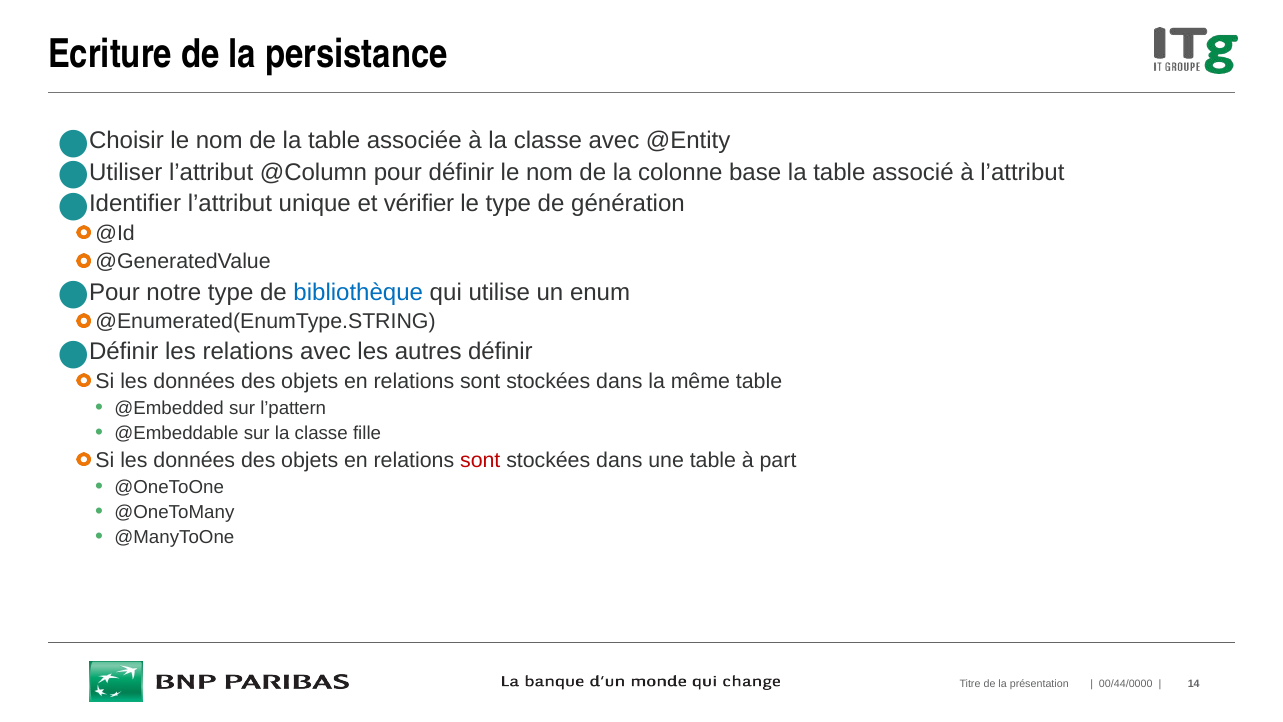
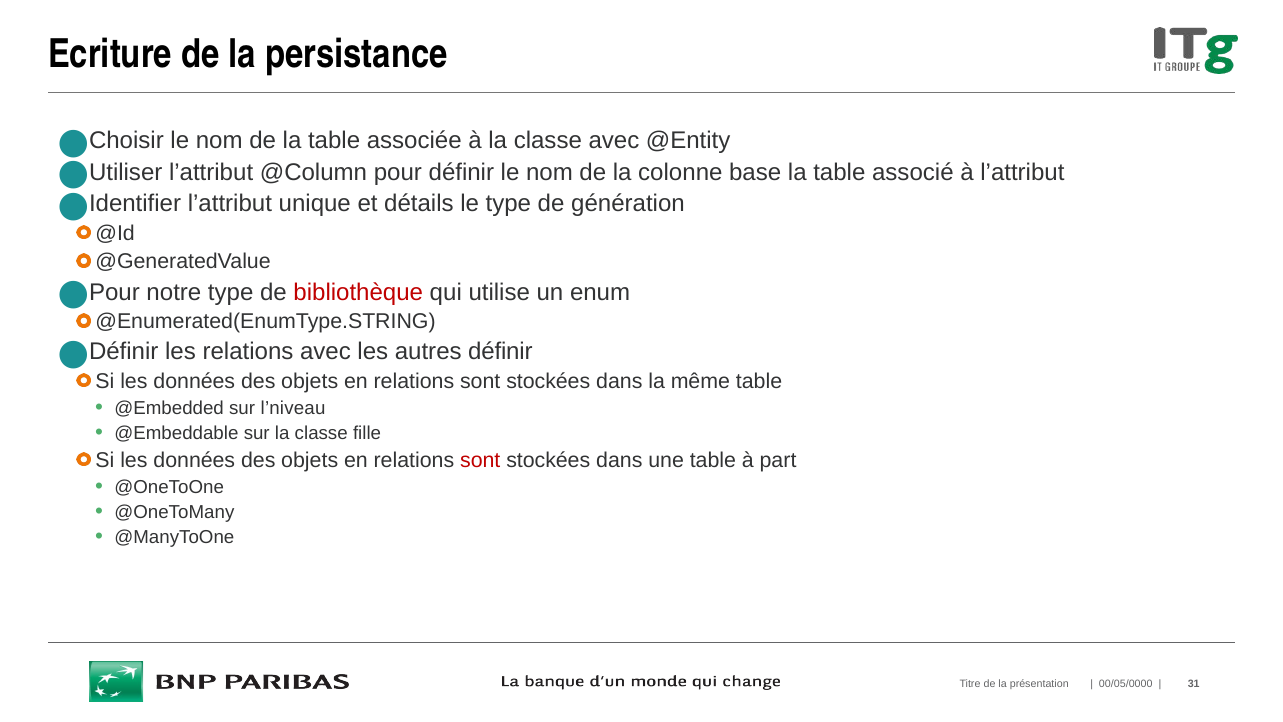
vérifier: vérifier -> détails
bibliothèque colour: blue -> red
l’pattern: l’pattern -> l’niveau
00/44/0000: 00/44/0000 -> 00/05/0000
14: 14 -> 31
